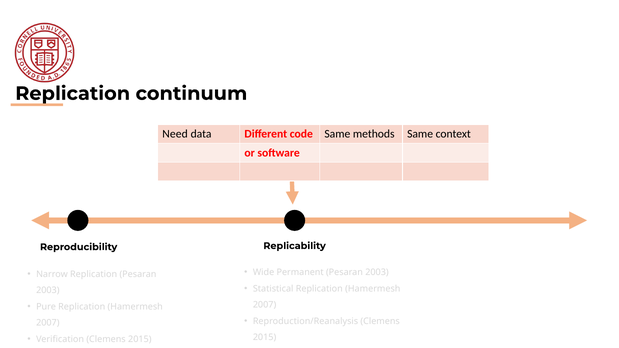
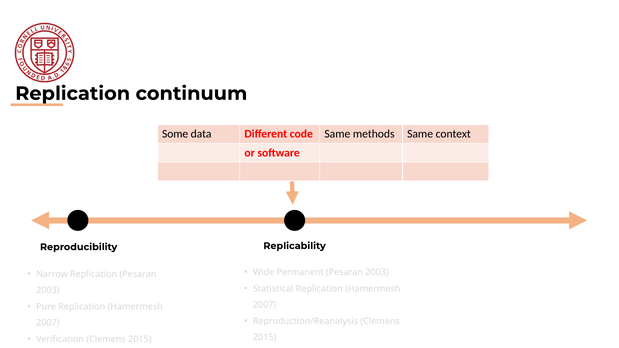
Need: Need -> Some
